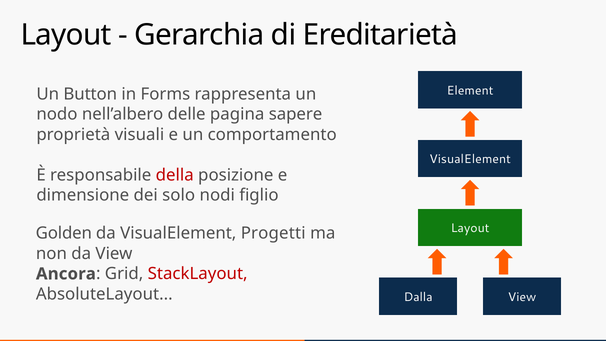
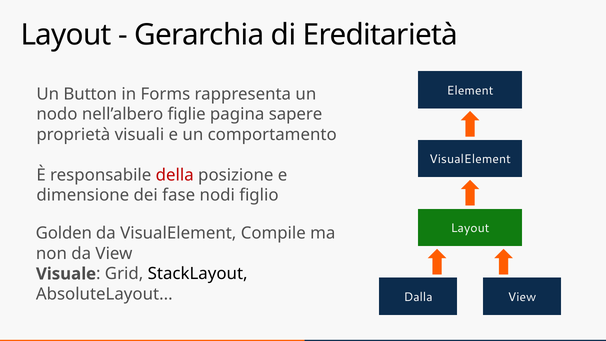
delle: delle -> figlie
solo: solo -> fase
Progetti: Progetti -> Compile
Ancora: Ancora -> Visuale
StackLayout colour: red -> black
